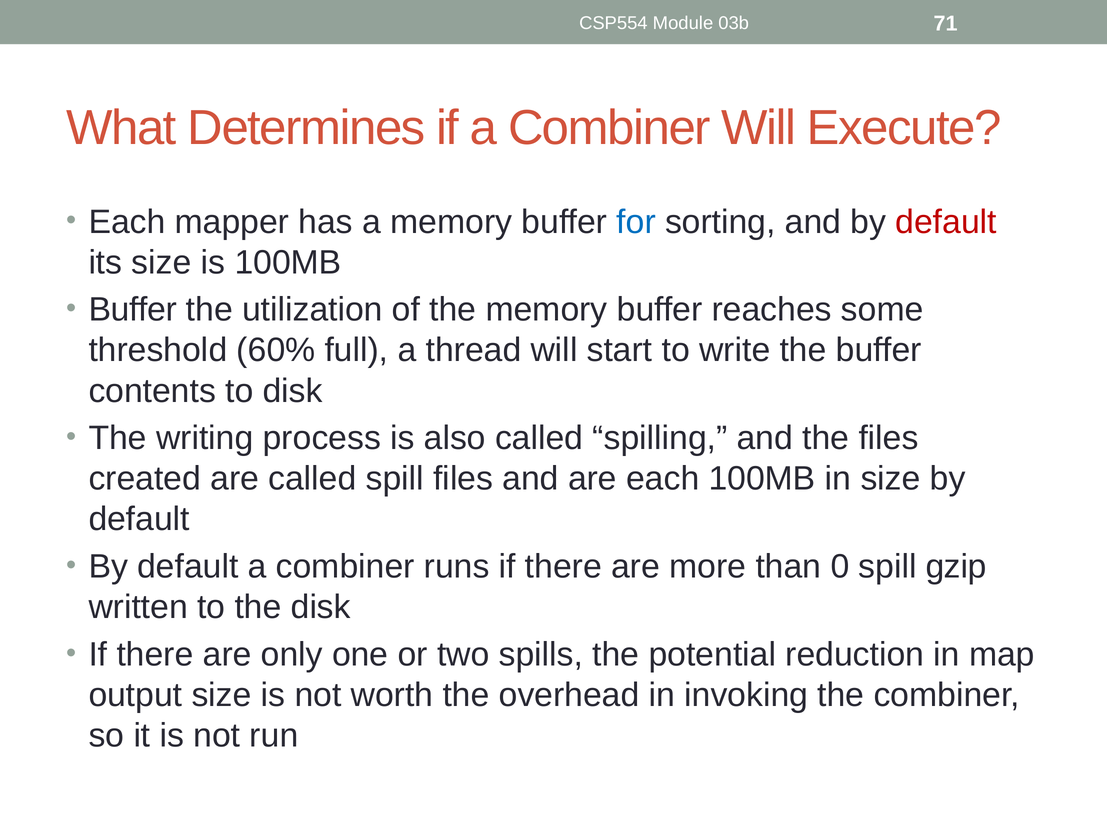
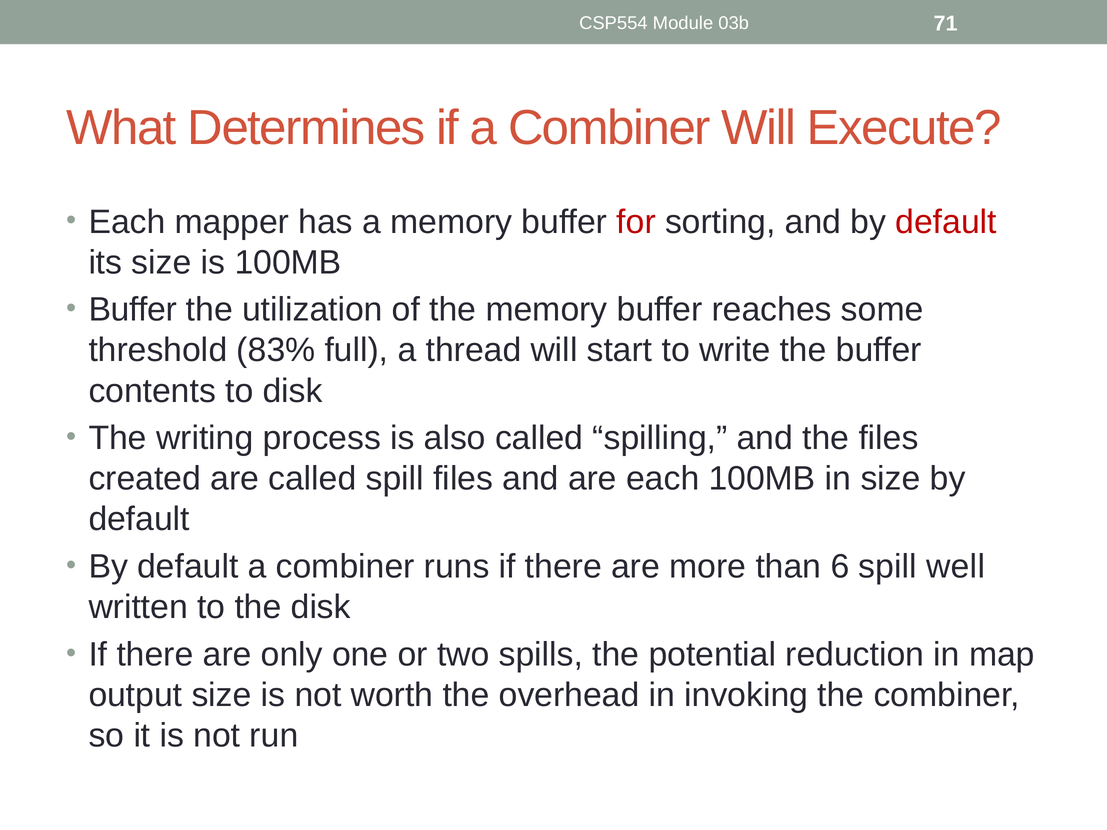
for colour: blue -> red
60%: 60% -> 83%
0: 0 -> 6
gzip: gzip -> well
